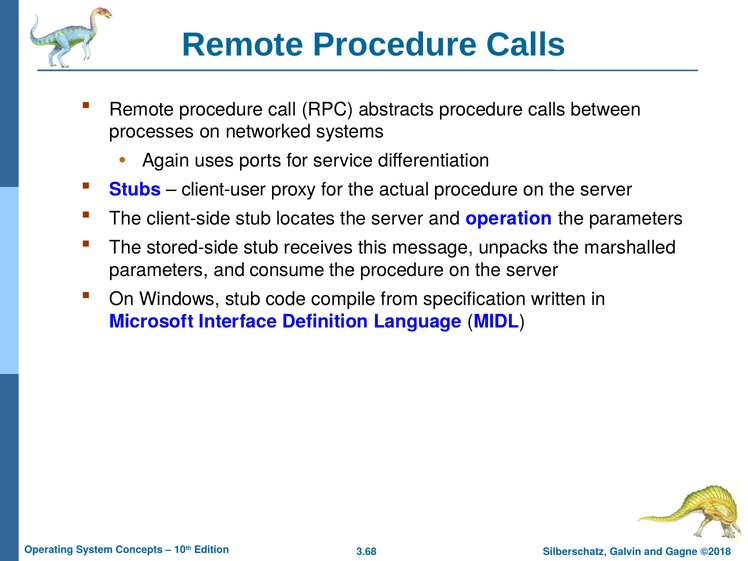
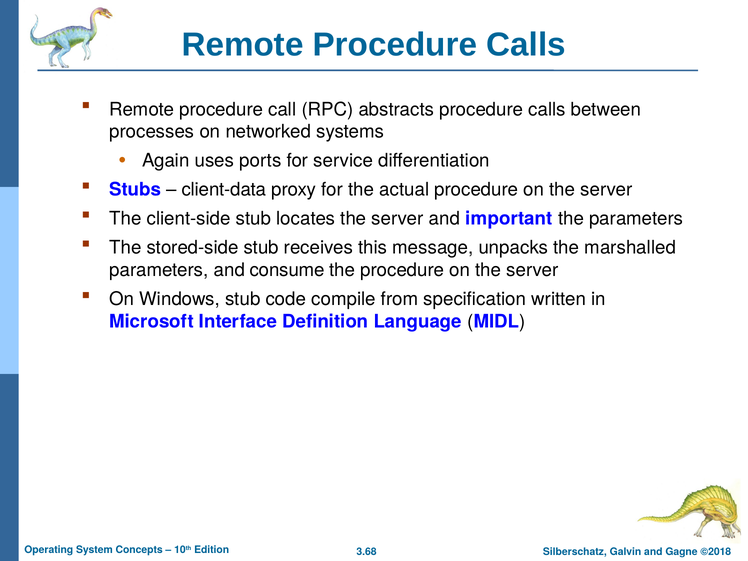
client-user: client-user -> client-data
operation: operation -> important
